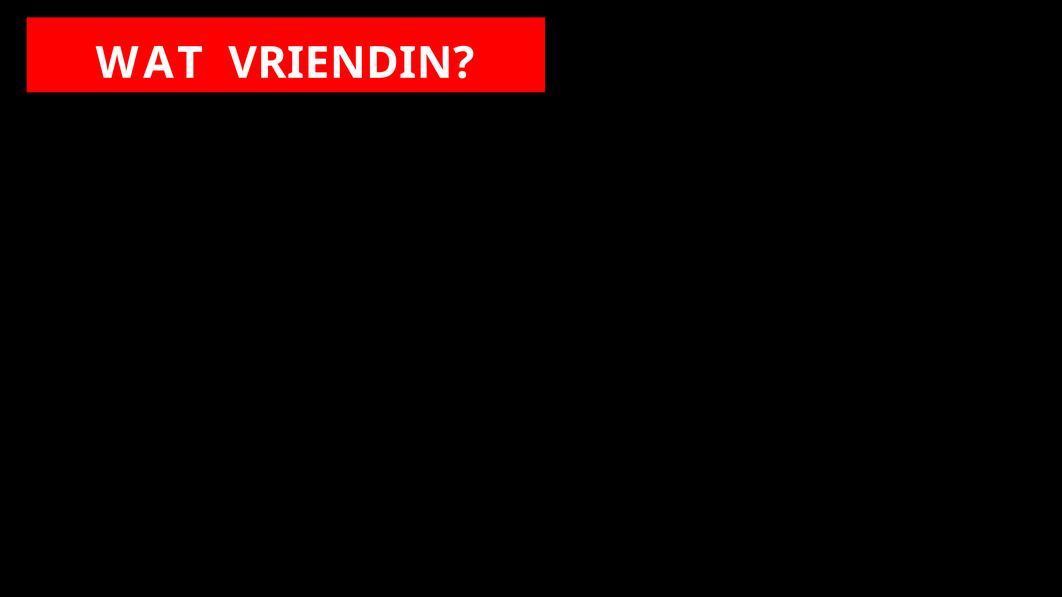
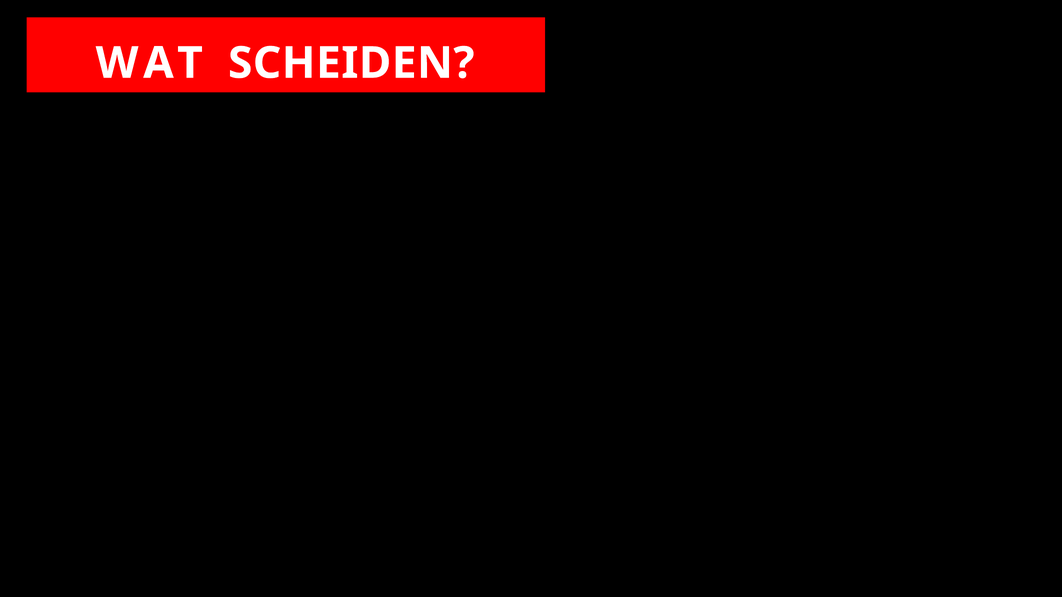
VRIENDIN: VRIENDIN -> SCHEIDEN
